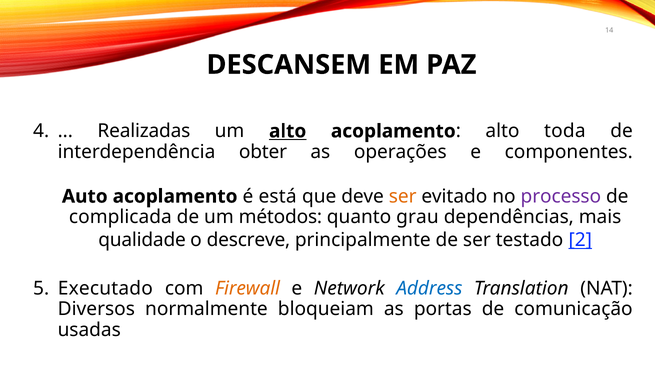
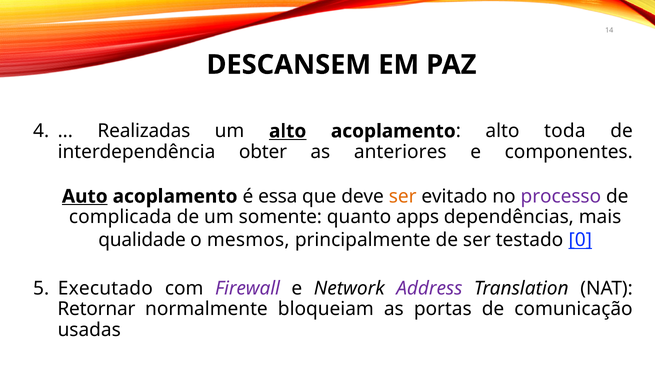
operações: operações -> anteriores
Auto underline: none -> present
está: está -> essa
métodos: métodos -> somente
grau: grau -> apps
descreve: descreve -> mesmos
2: 2 -> 0
Firewall colour: orange -> purple
Address colour: blue -> purple
Diversos: Diversos -> Retornar
